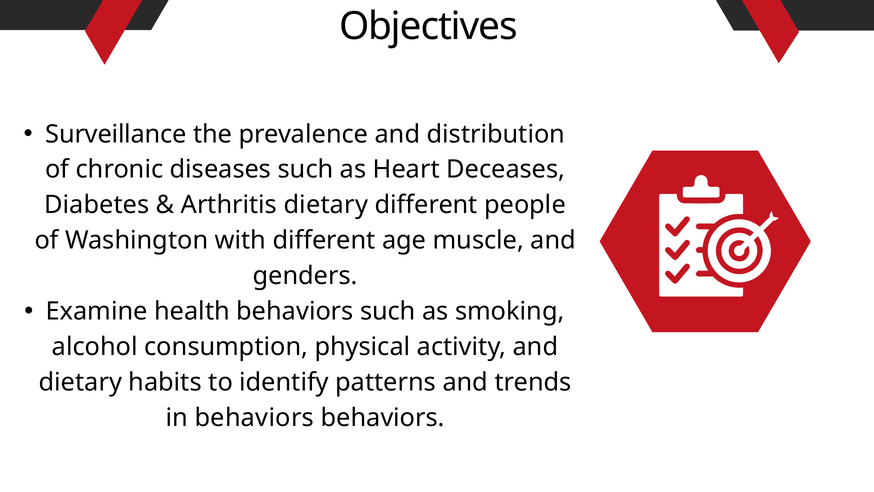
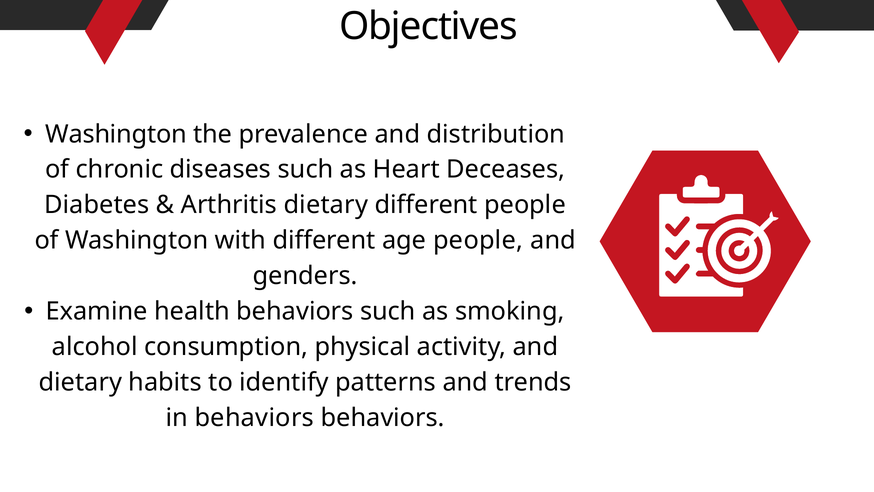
Surveillance at (116, 134): Surveillance -> Washington
age muscle: muscle -> people
